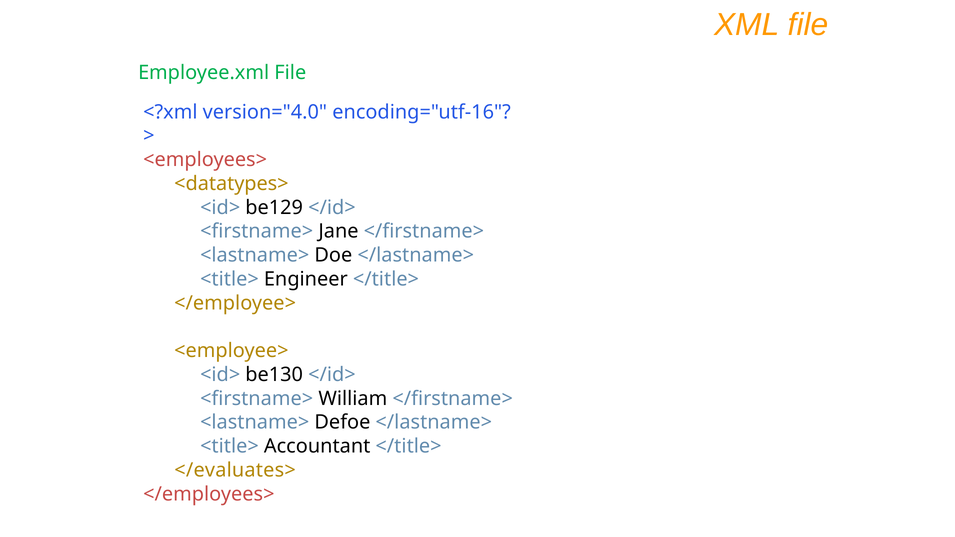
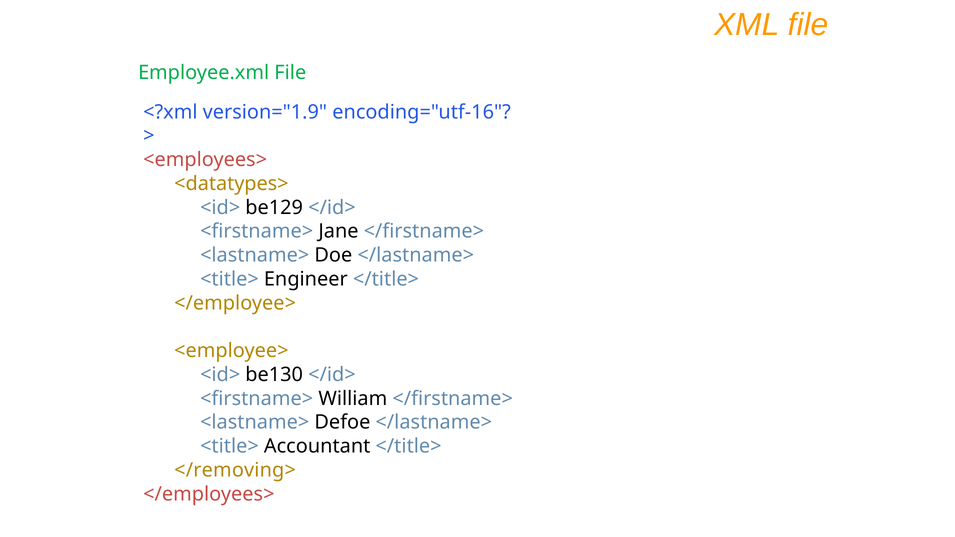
version="4.0: version="4.0 -> version="1.9
</evaluates>: </evaluates> -> </removing>
